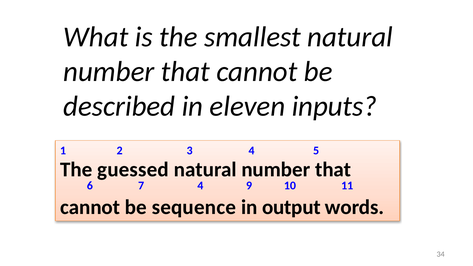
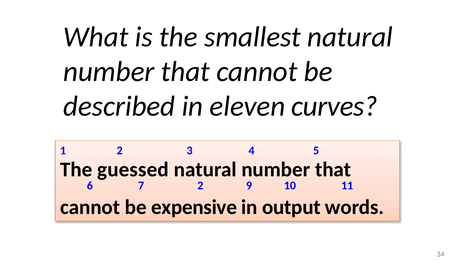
inputs: inputs -> curves
7 4: 4 -> 2
sequence: sequence -> expensive
